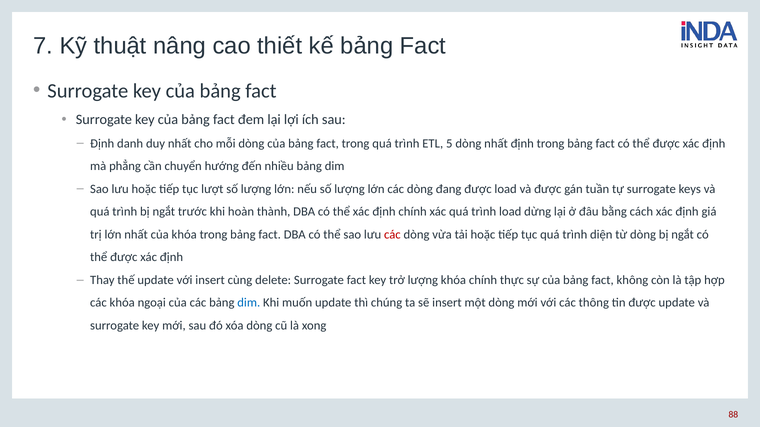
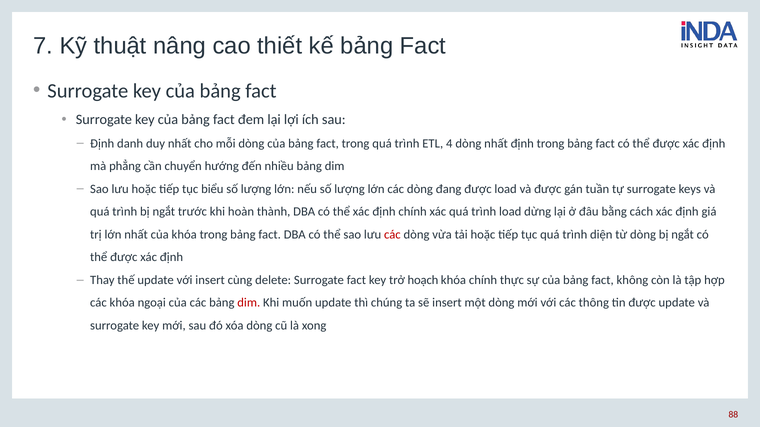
5: 5 -> 4
lượt: lượt -> biểu
trở lượng: lượng -> hoạch
dim at (249, 303) colour: blue -> red
